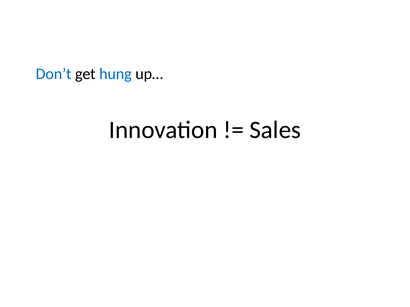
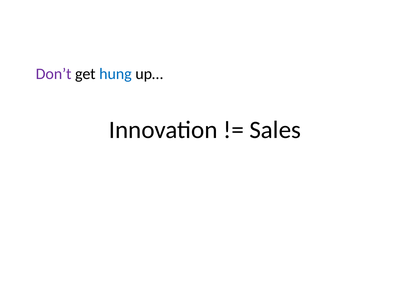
Don’t colour: blue -> purple
